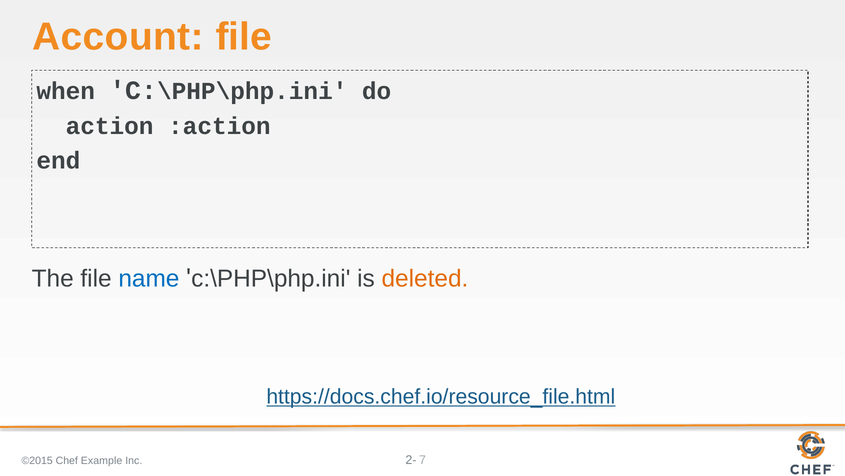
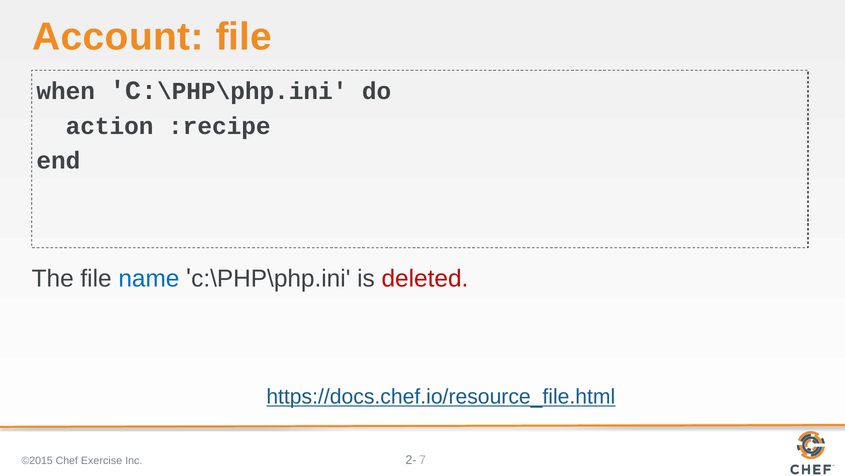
:action: :action -> :recipe
deleted colour: orange -> red
Example: Example -> Exercise
